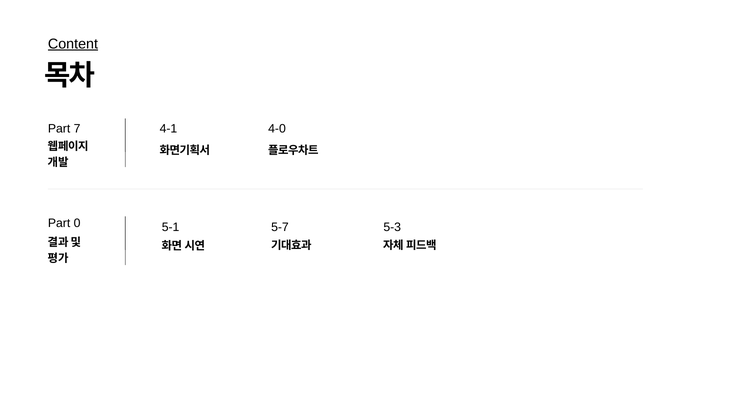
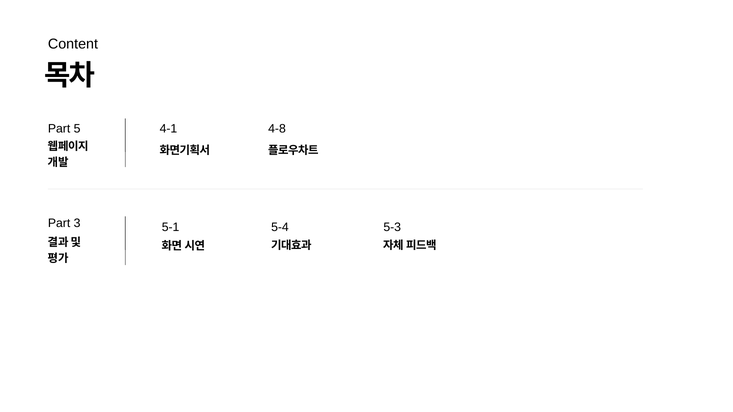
Content underline: present -> none
7: 7 -> 5
4-0: 4-0 -> 4-8
0: 0 -> 3
5-7: 5-7 -> 5-4
